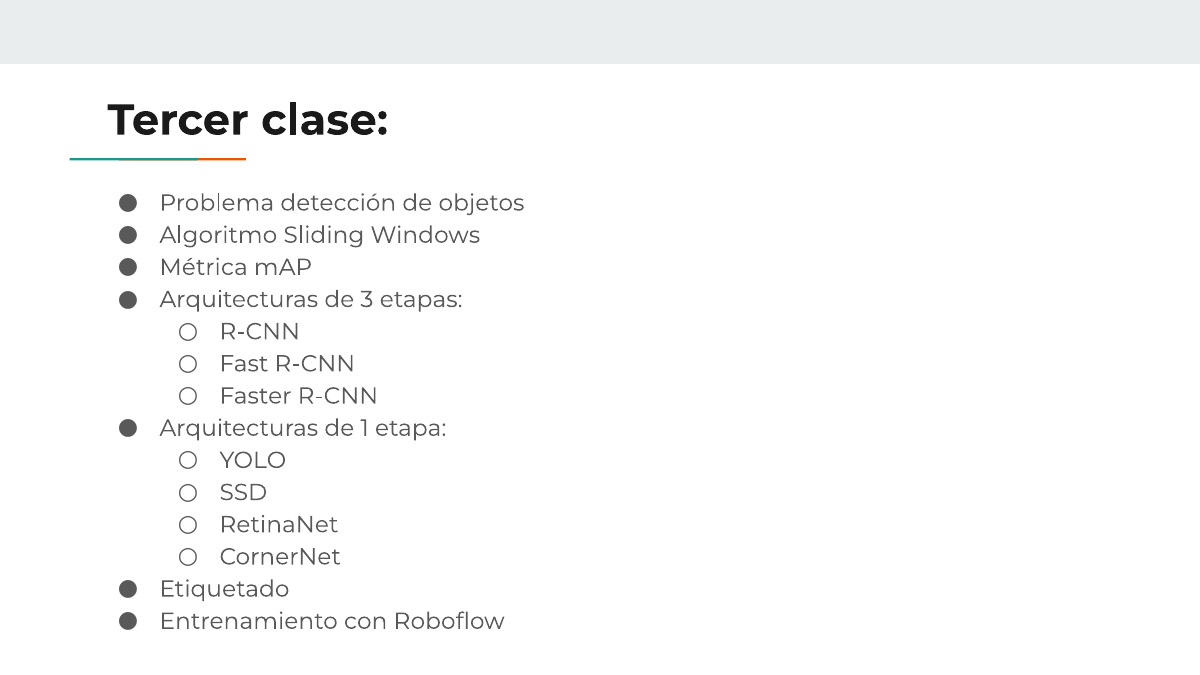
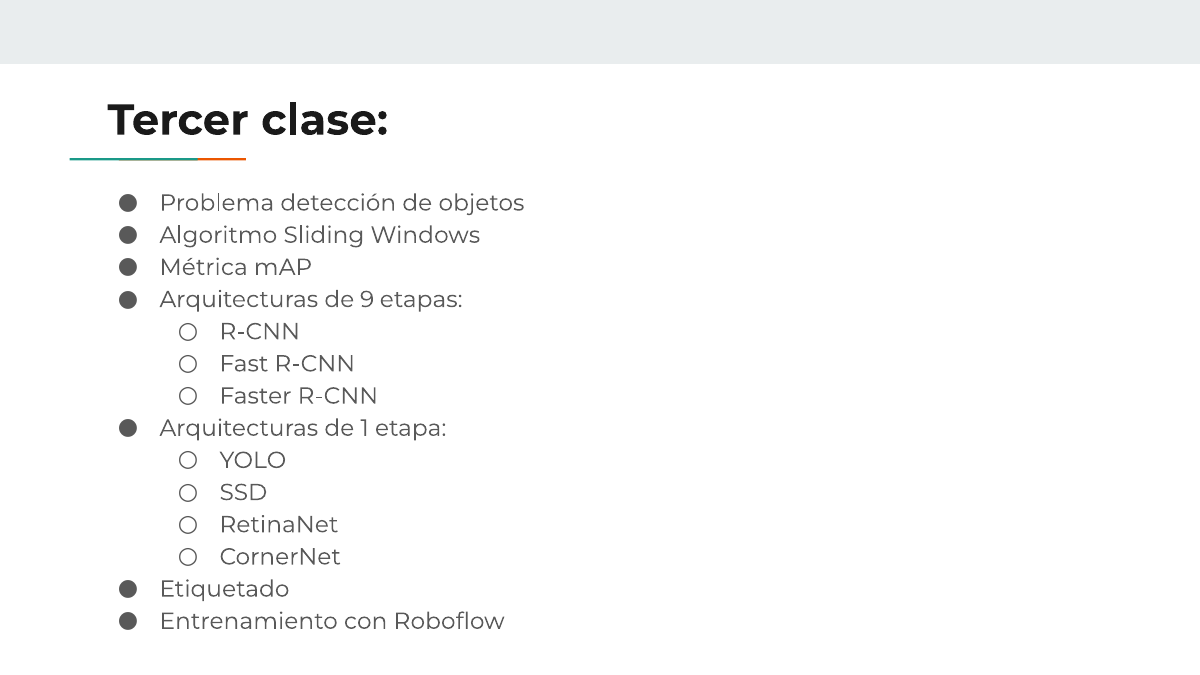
3: 3 -> 9
